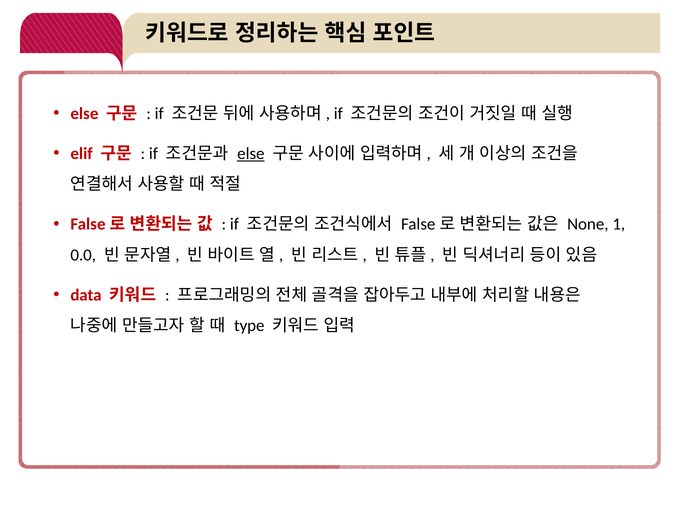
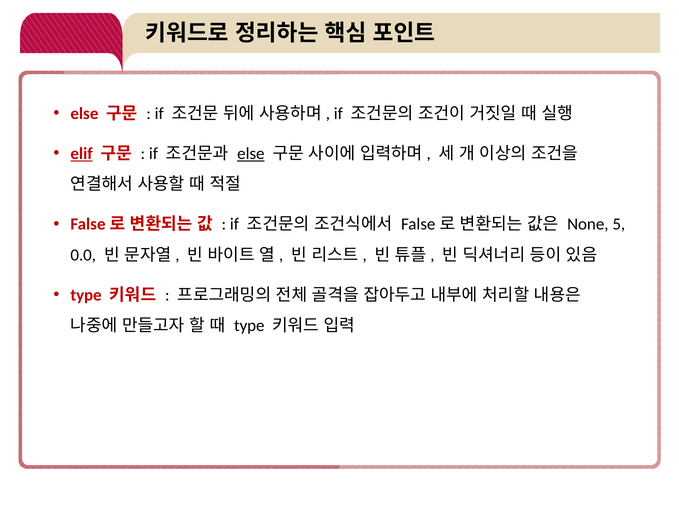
elif underline: none -> present
1: 1 -> 5
data at (86, 295): data -> type
